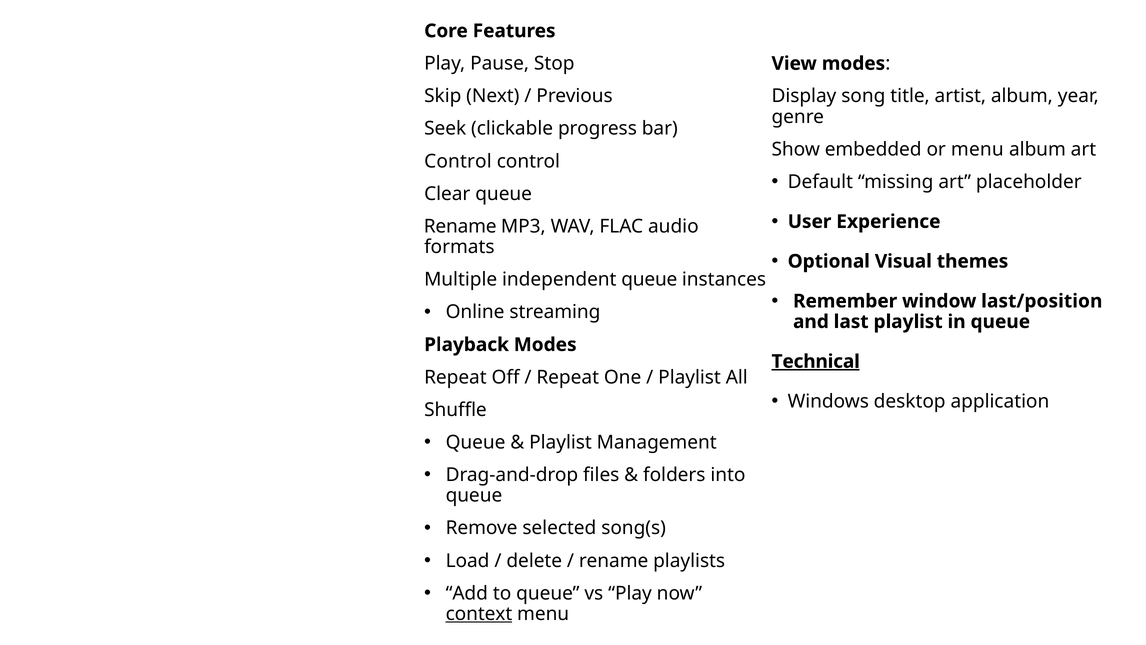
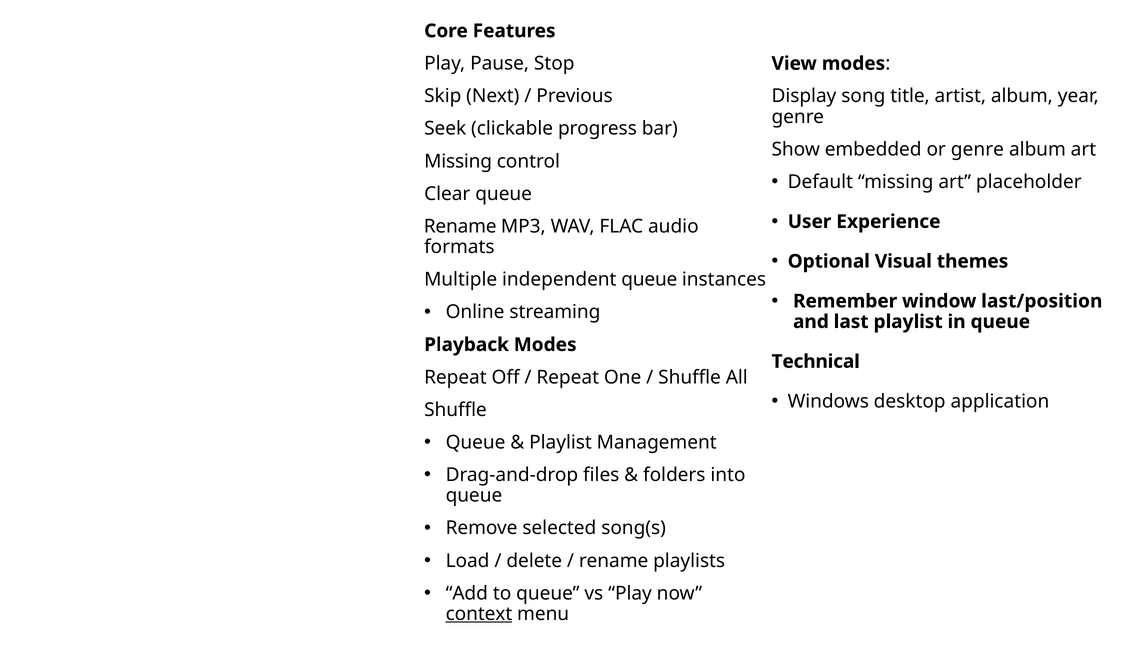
or menu: menu -> genre
Control at (458, 161): Control -> Missing
Technical underline: present -> none
Playlist at (690, 377): Playlist -> Shuffle
